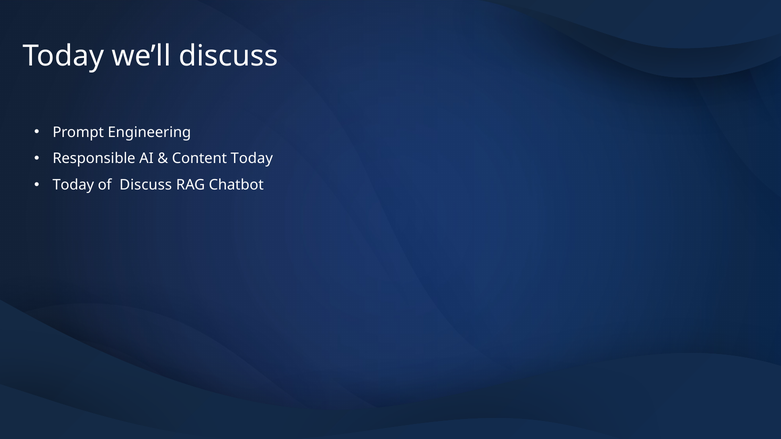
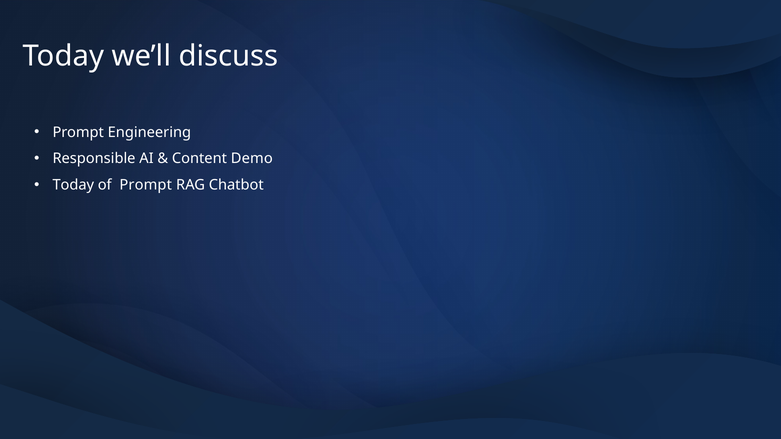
Content Today: Today -> Demo
of Discuss: Discuss -> Prompt
